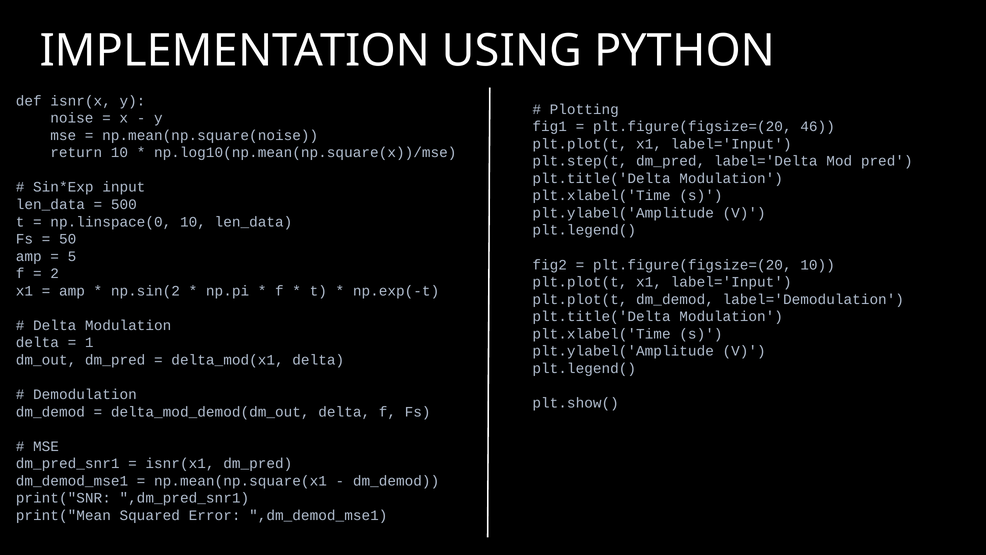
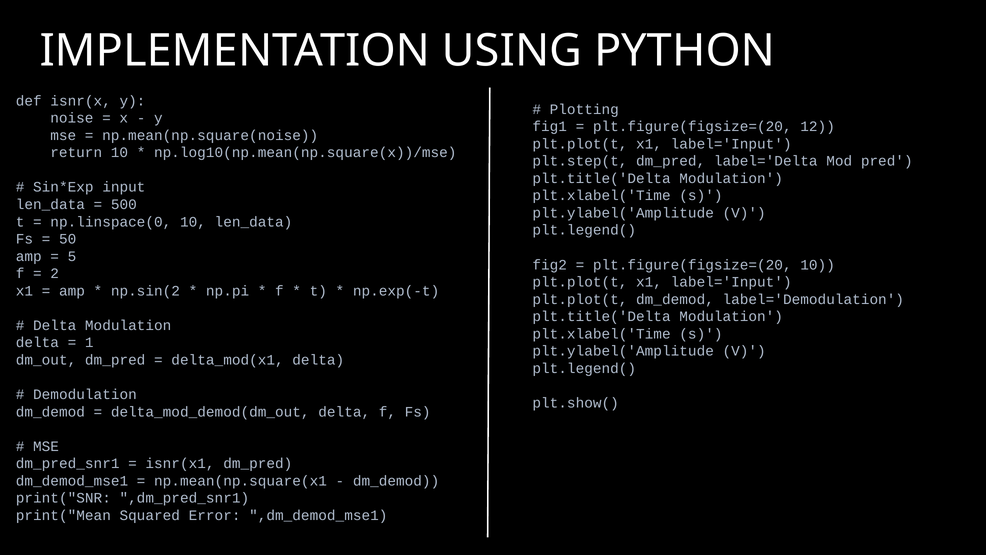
46: 46 -> 12
